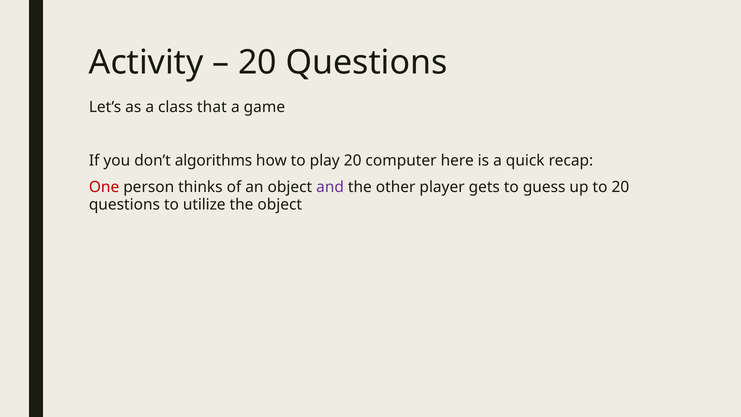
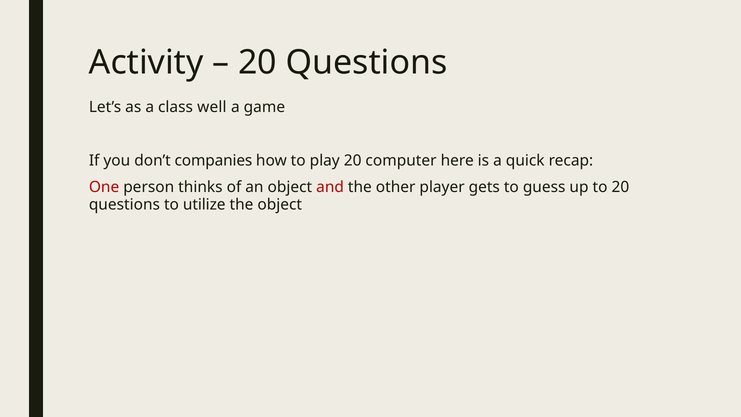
that: that -> well
algorithms: algorithms -> companies
and colour: purple -> red
